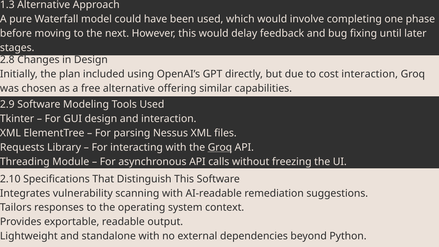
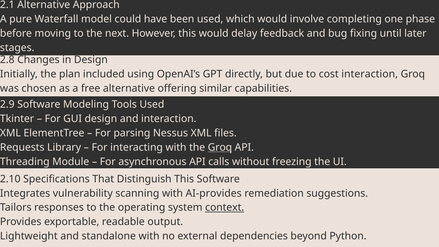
1.3: 1.3 -> 2.1
AI-readable: AI-readable -> AI-provides
context underline: none -> present
